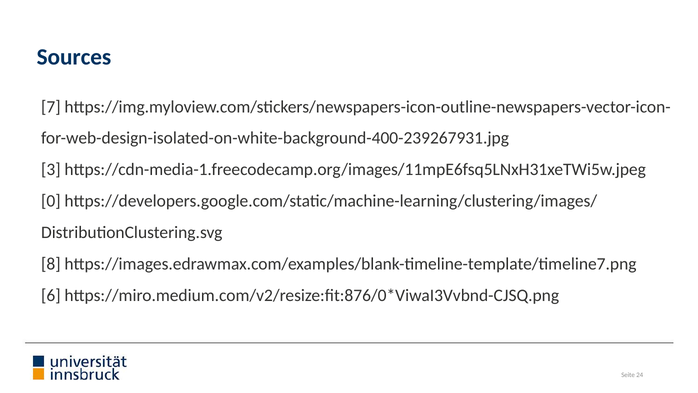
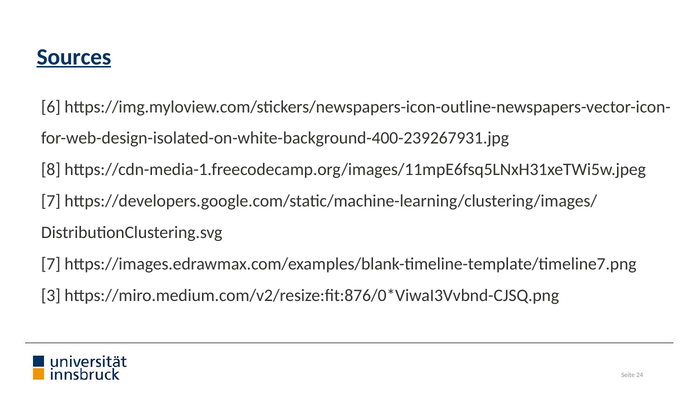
Sources underline: none -> present
7: 7 -> 6
3: 3 -> 8
0 at (51, 201): 0 -> 7
8 at (51, 264): 8 -> 7
6: 6 -> 3
